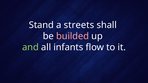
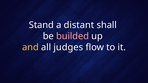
streets: streets -> distant
and colour: light green -> yellow
infants: infants -> judges
